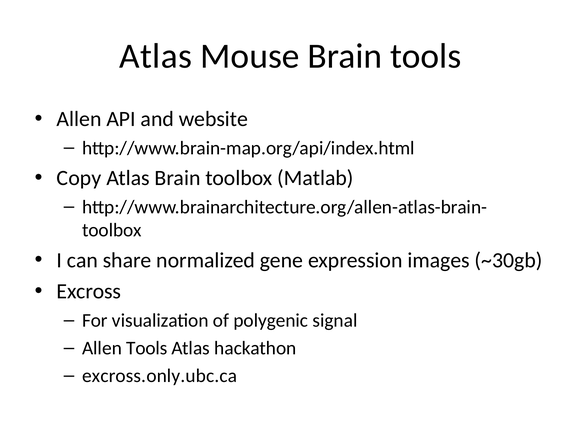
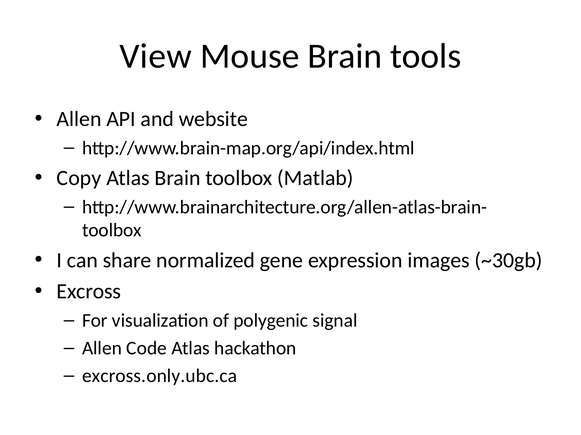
Atlas at (156, 56): Atlas -> View
Allen Tools: Tools -> Code
